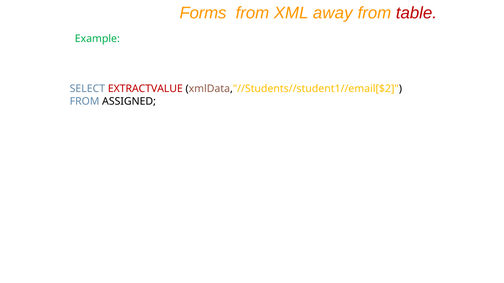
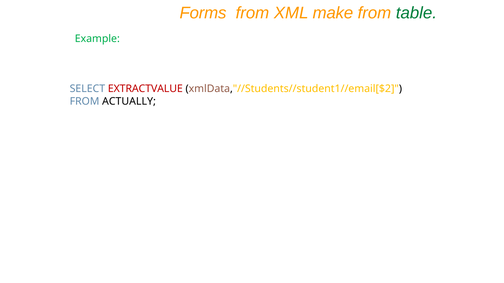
away: away -> make
table colour: red -> green
ASSIGNED: ASSIGNED -> ACTUALLY
